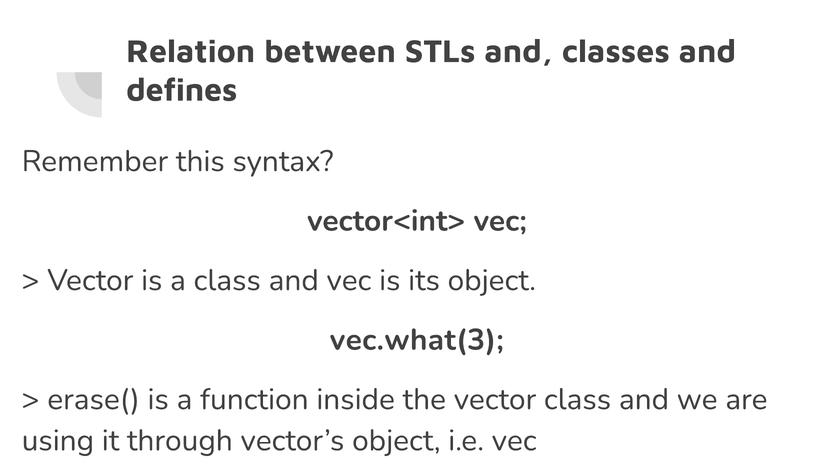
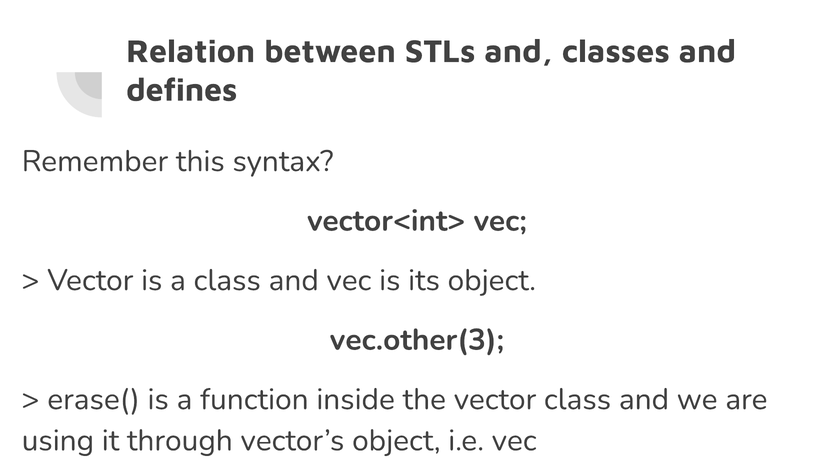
vec.what(3: vec.what(3 -> vec.other(3
